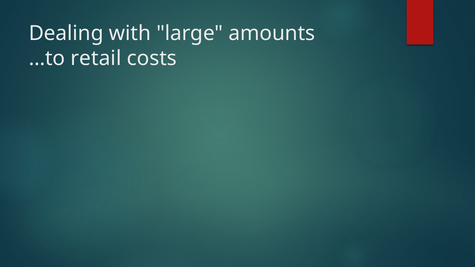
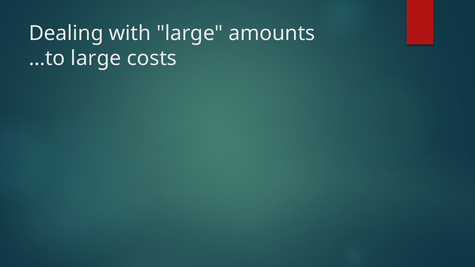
…to retail: retail -> large
